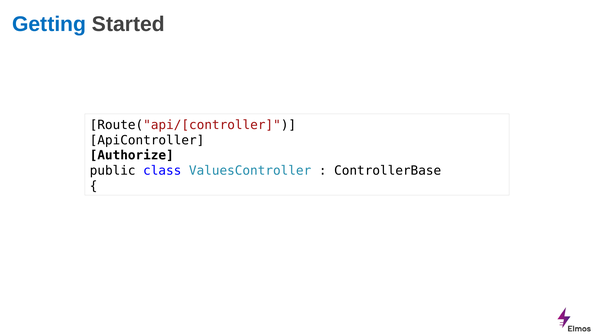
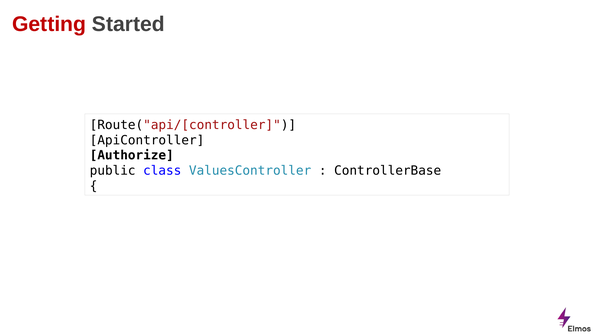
Getting colour: blue -> red
